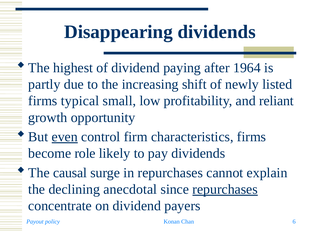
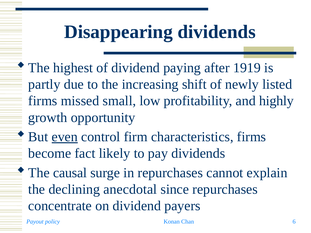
1964: 1964 -> 1919
typical: typical -> missed
reliant: reliant -> highly
role: role -> fact
repurchases at (225, 190) underline: present -> none
